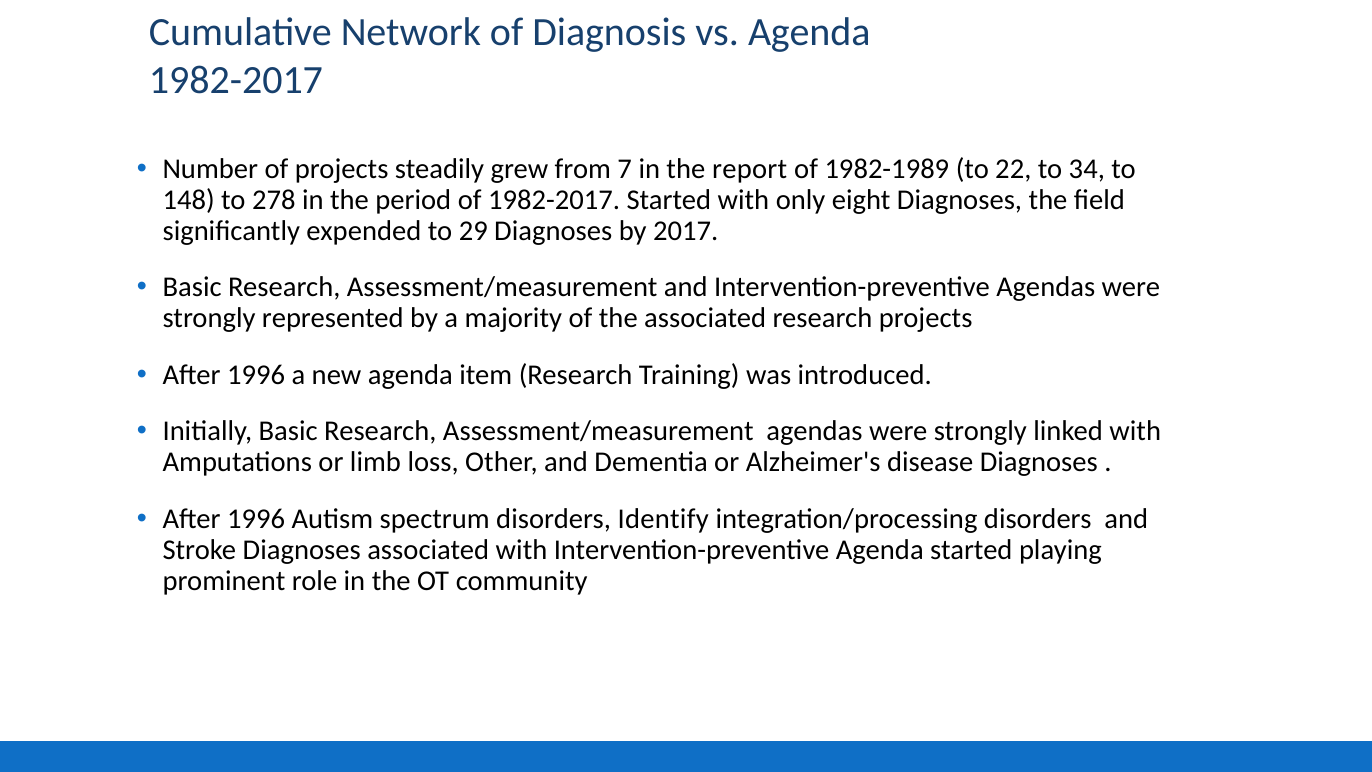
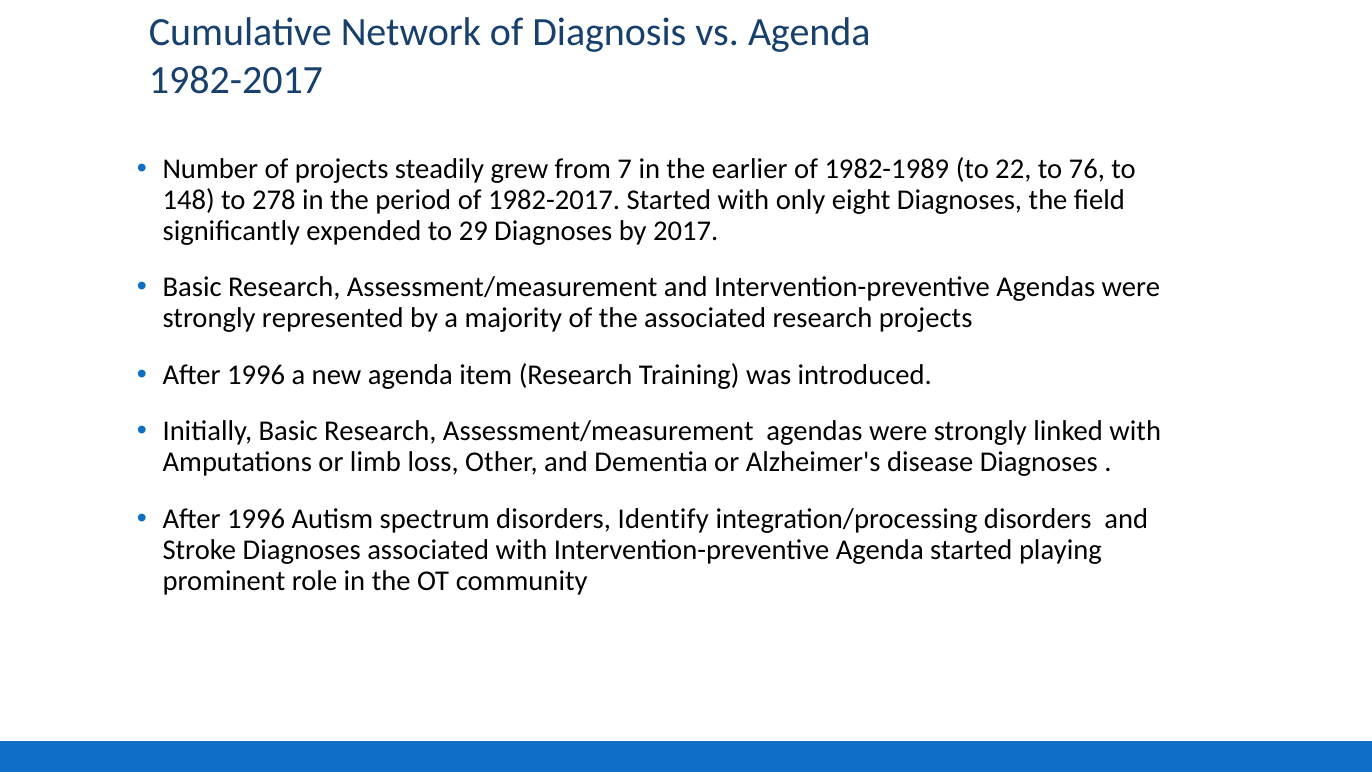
report: report -> earlier
34: 34 -> 76
